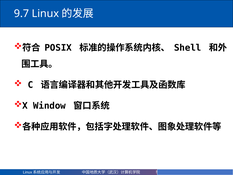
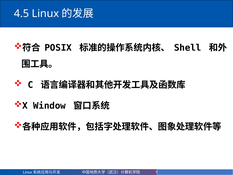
9.7: 9.7 -> 4.5
